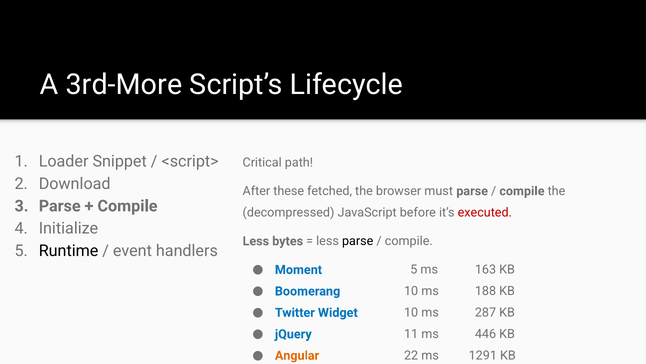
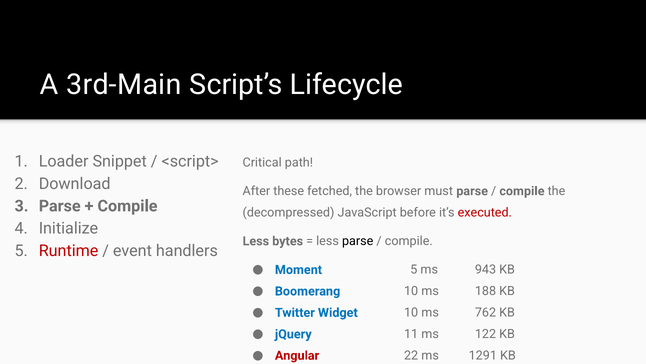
3rd-More: 3rd-More -> 3rd-Main
Runtime colour: black -> red
163: 163 -> 943
287: 287 -> 762
446: 446 -> 122
Angular colour: orange -> red
